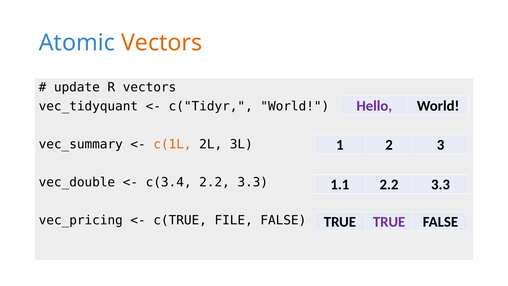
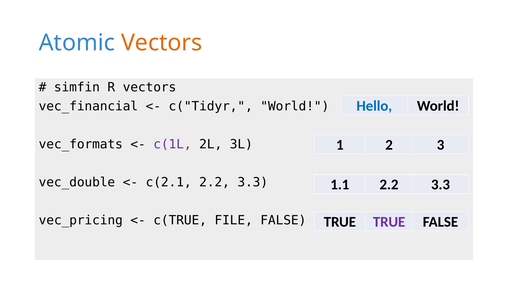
update: update -> simfin
Hello colour: purple -> blue
vec_tidyquant: vec_tidyquant -> vec_financial
vec_summary: vec_summary -> vec_formats
c(1L colour: orange -> purple
c(3.4: c(3.4 -> c(2.1
